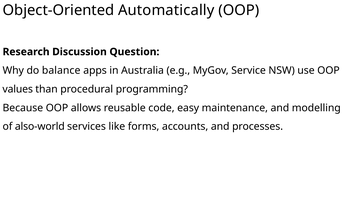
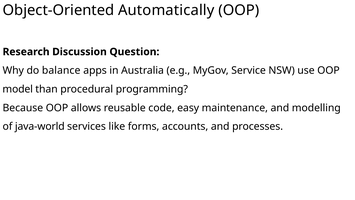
values: values -> model
also-world: also-world -> java-world
